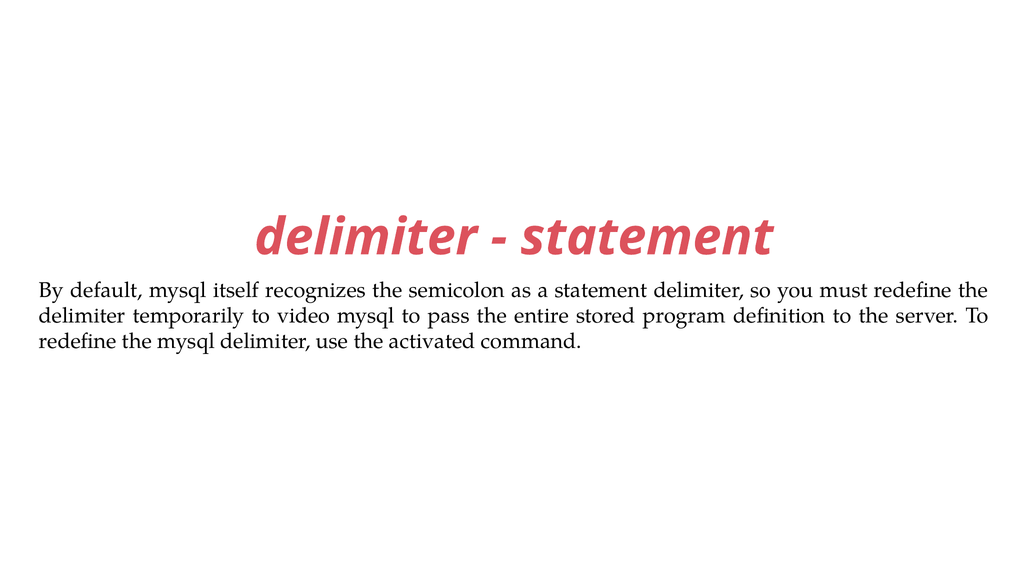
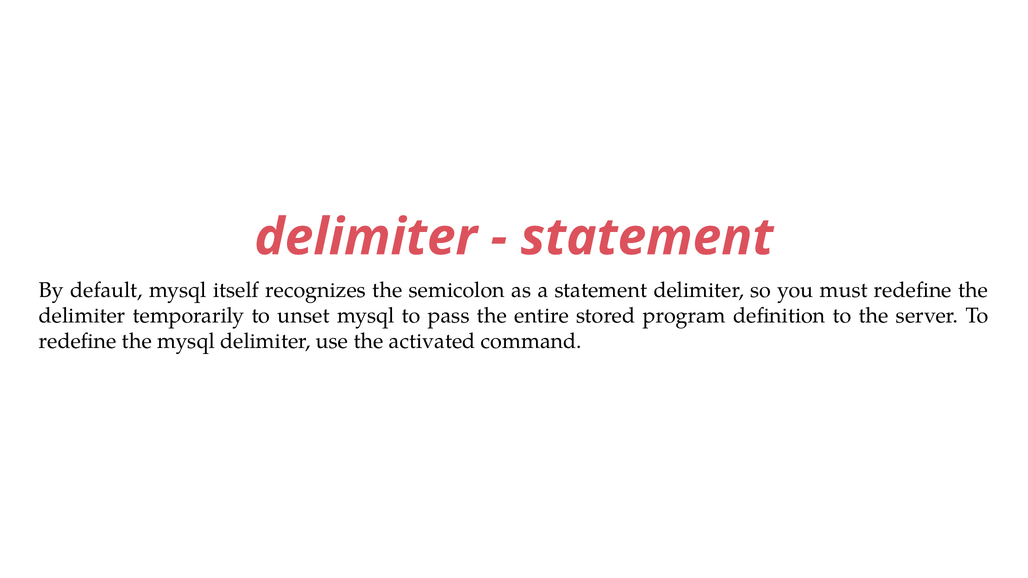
video: video -> unset
